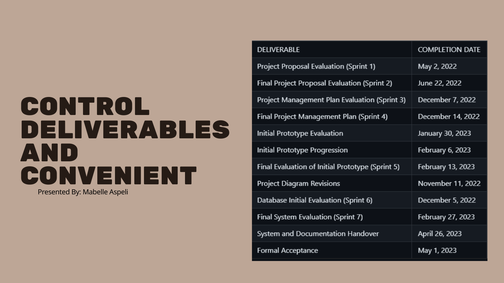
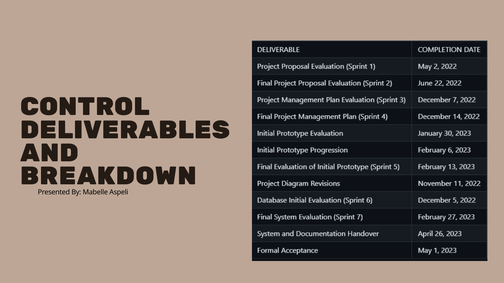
CONVENIENT: CONVENIENT -> BREAKDOWN
